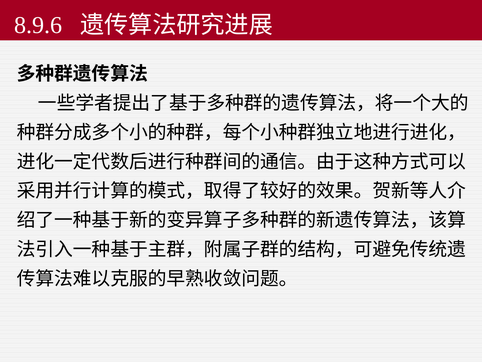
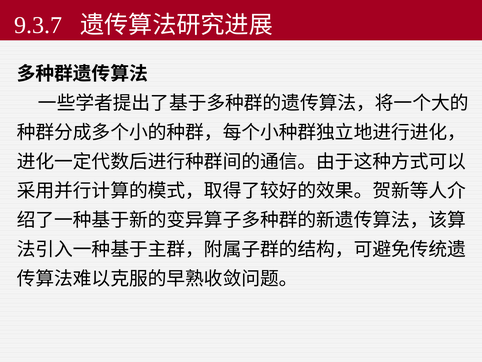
8.9.6: 8.9.6 -> 9.3.7
